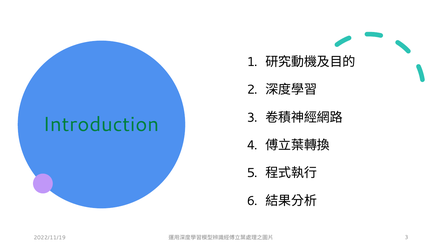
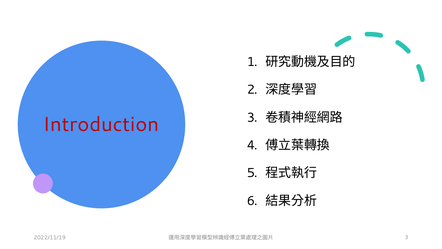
Introduction colour: green -> red
